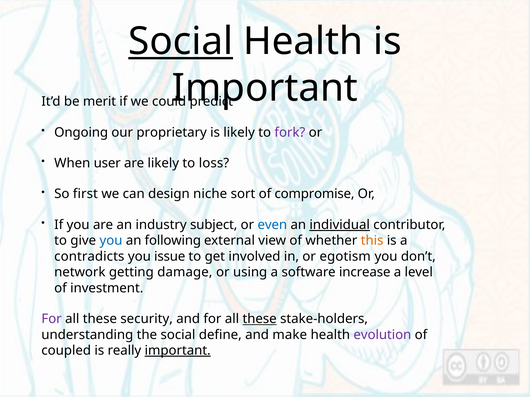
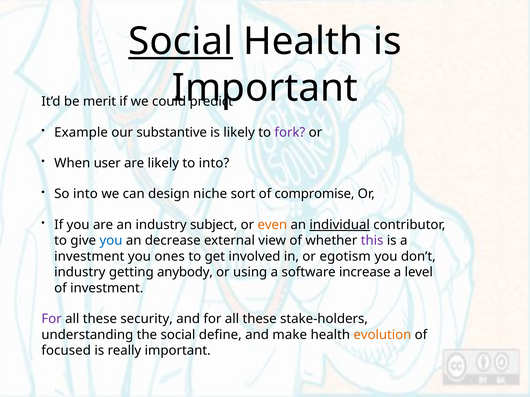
Ongoing: Ongoing -> Example
proprietary: proprietary -> substantive
to loss: loss -> into
So first: first -> into
even colour: blue -> orange
following: following -> decrease
this colour: orange -> purple
contradicts at (89, 257): contradicts -> investment
issue: issue -> ones
network at (80, 273): network -> industry
damage: damage -> anybody
these at (260, 319) underline: present -> none
evolution colour: purple -> orange
coupled: coupled -> focused
important at (178, 351) underline: present -> none
